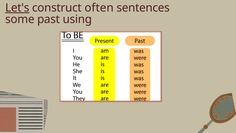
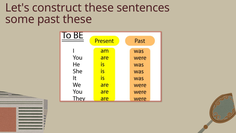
Let's underline: present -> none
construct often: often -> these
past using: using -> these
